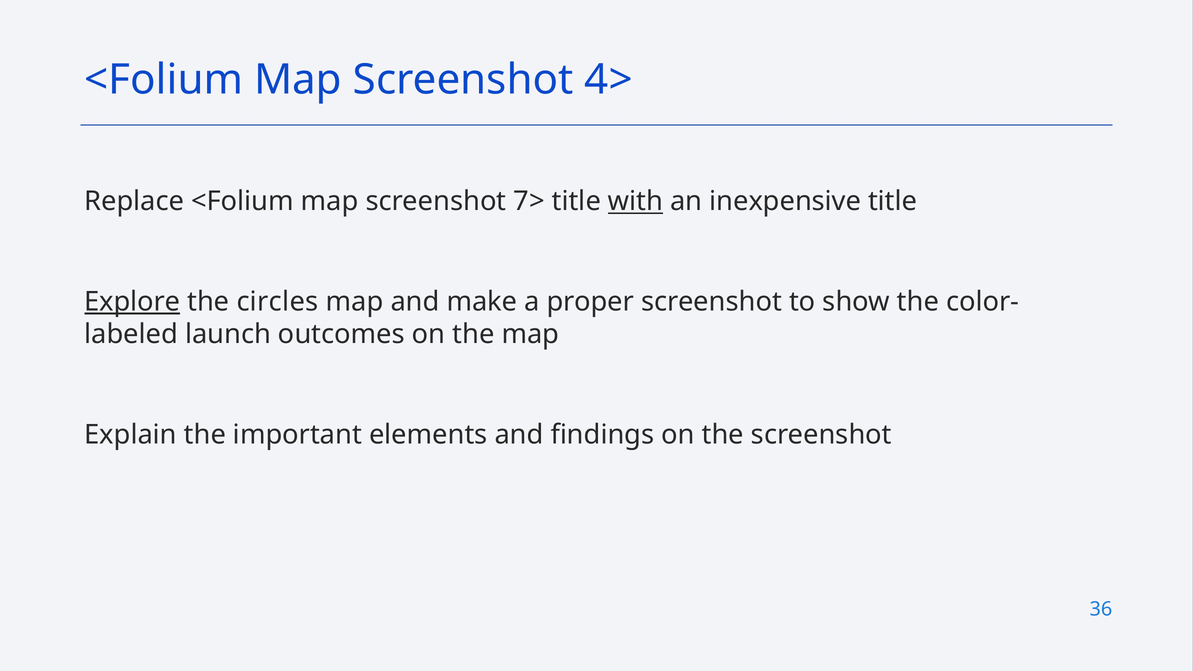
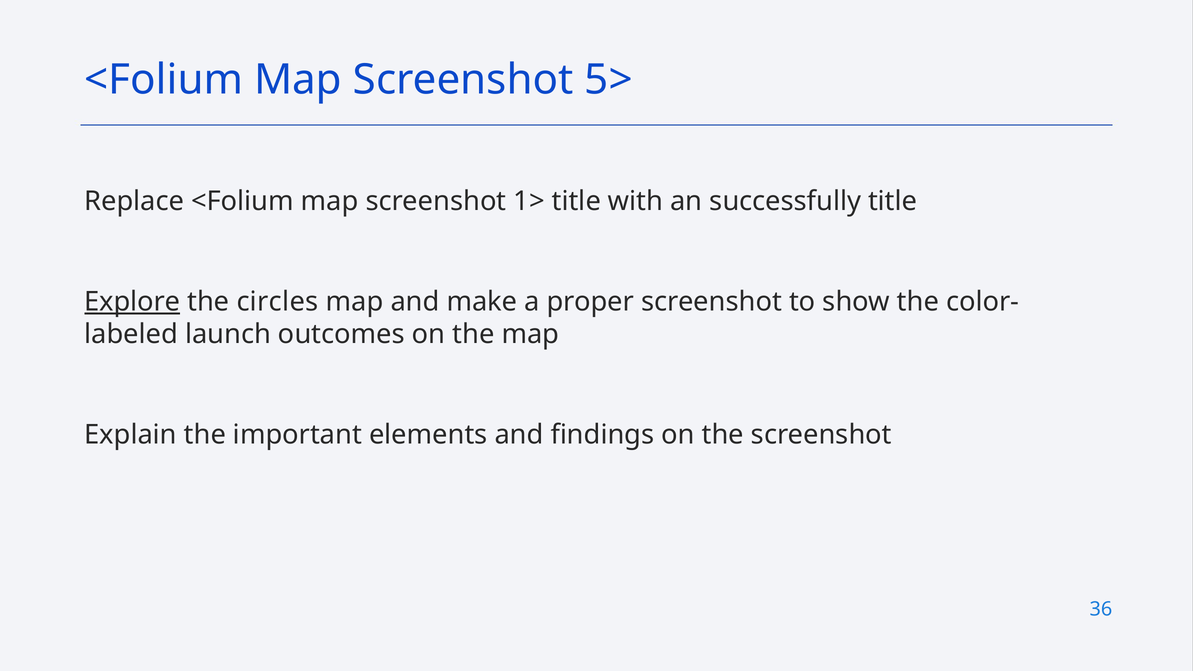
4>: 4> -> 5>
7>: 7> -> 1>
with underline: present -> none
inexpensive: inexpensive -> successfully
